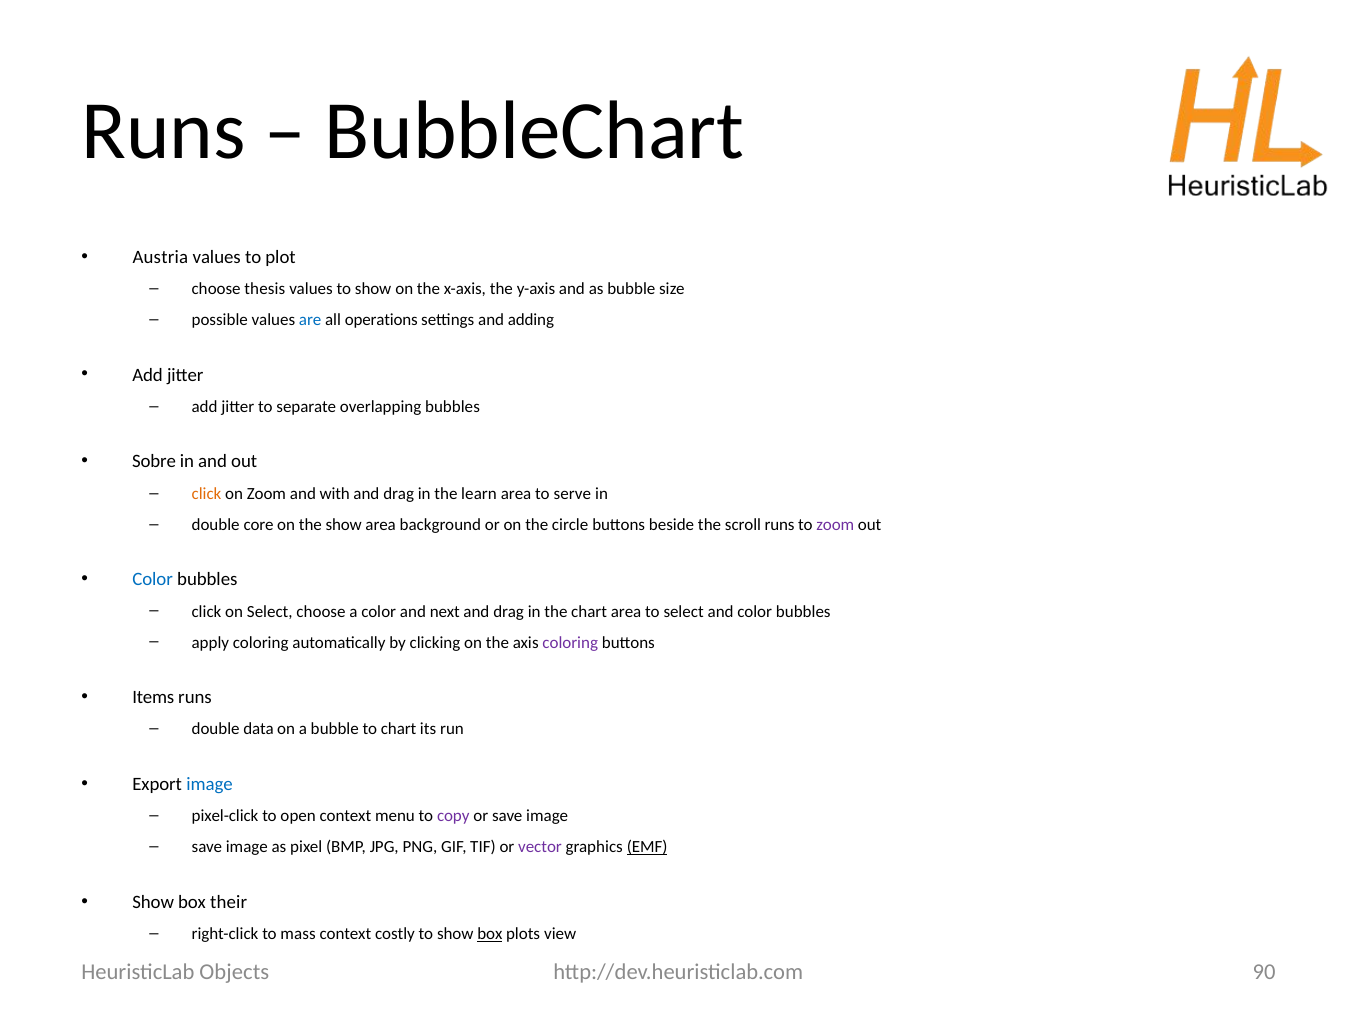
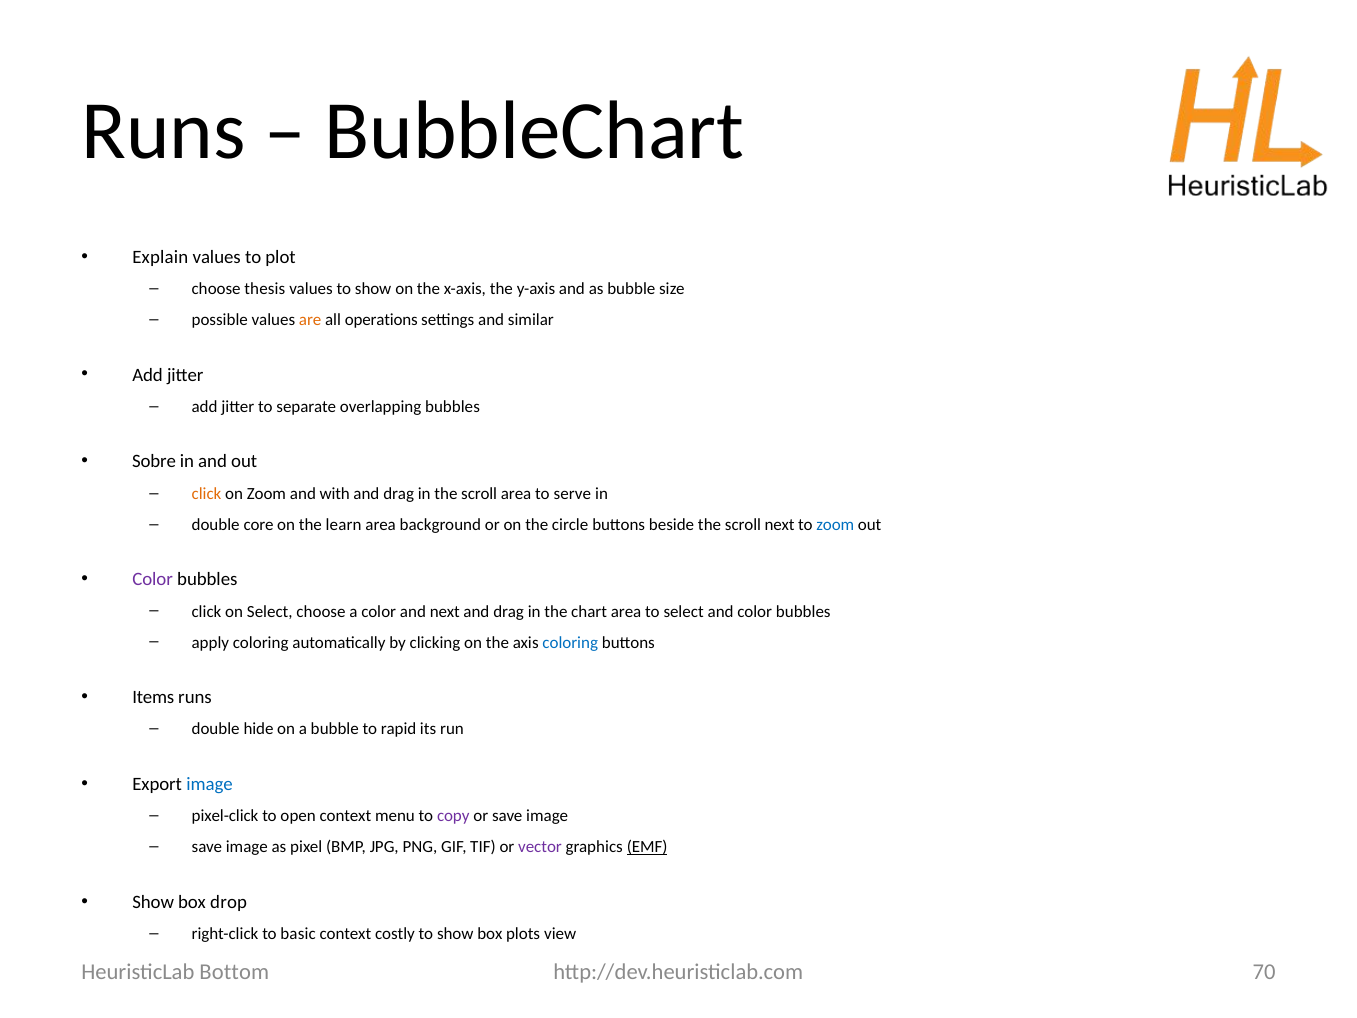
Austria: Austria -> Explain
are colour: blue -> orange
adding: adding -> similar
in the learn: learn -> scroll
the show: show -> learn
scroll runs: runs -> next
zoom at (835, 524) colour: purple -> blue
Color at (153, 579) colour: blue -> purple
coloring at (570, 642) colour: purple -> blue
data: data -> hide
to chart: chart -> rapid
their: their -> drop
mass: mass -> basic
box at (490, 934) underline: present -> none
90: 90 -> 70
Objects: Objects -> Bottom
